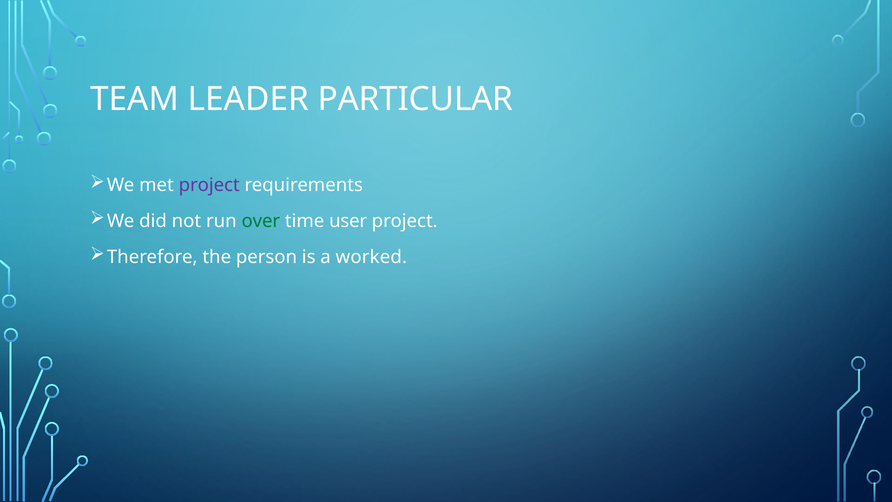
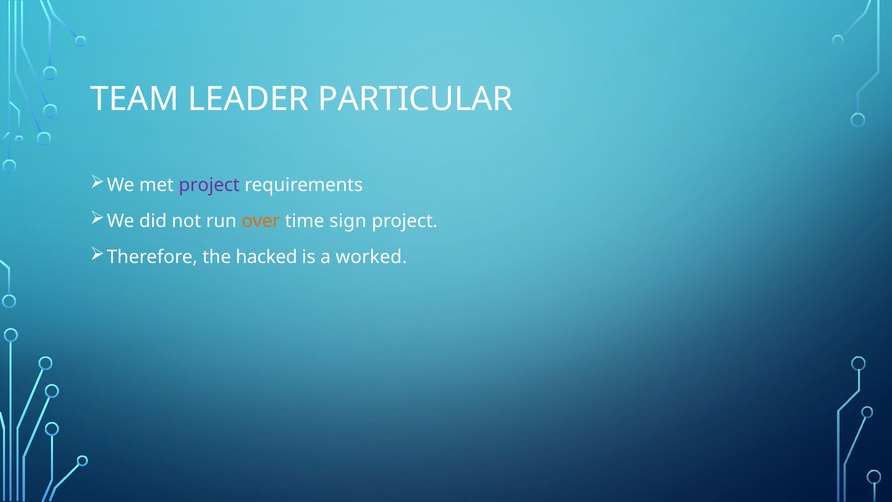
over colour: green -> orange
user: user -> sign
person: person -> hacked
